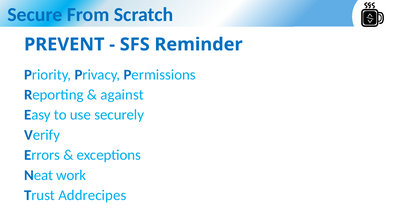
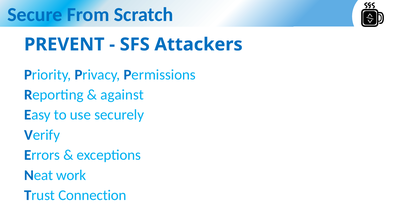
Reminder: Reminder -> Attackers
Addrecipes: Addrecipes -> Connection
